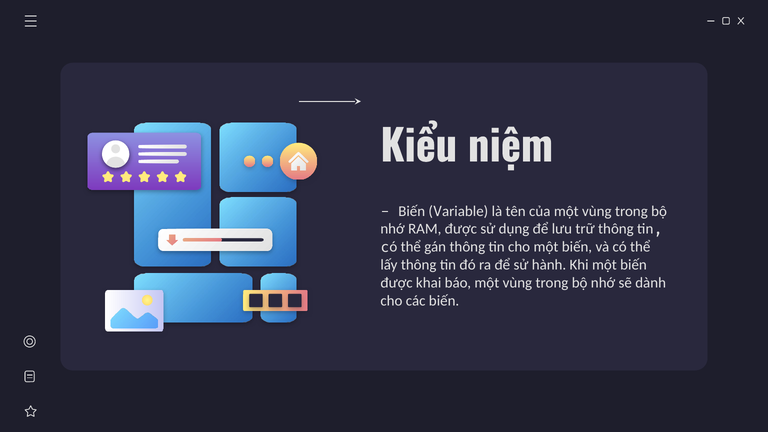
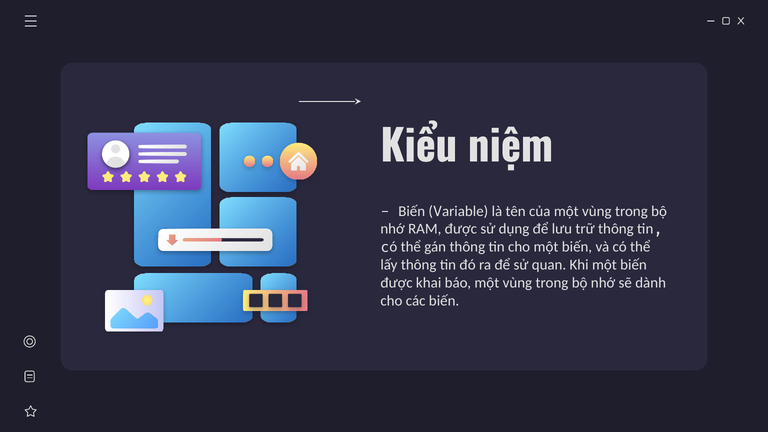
hành: hành -> quan
